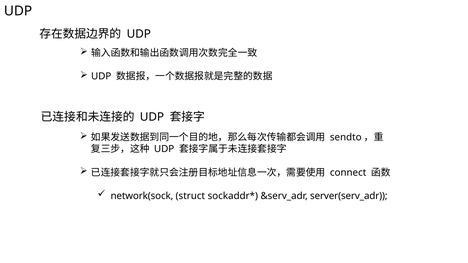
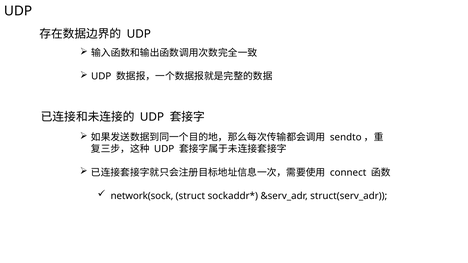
server(serv_adr: server(serv_adr -> struct(serv_adr
